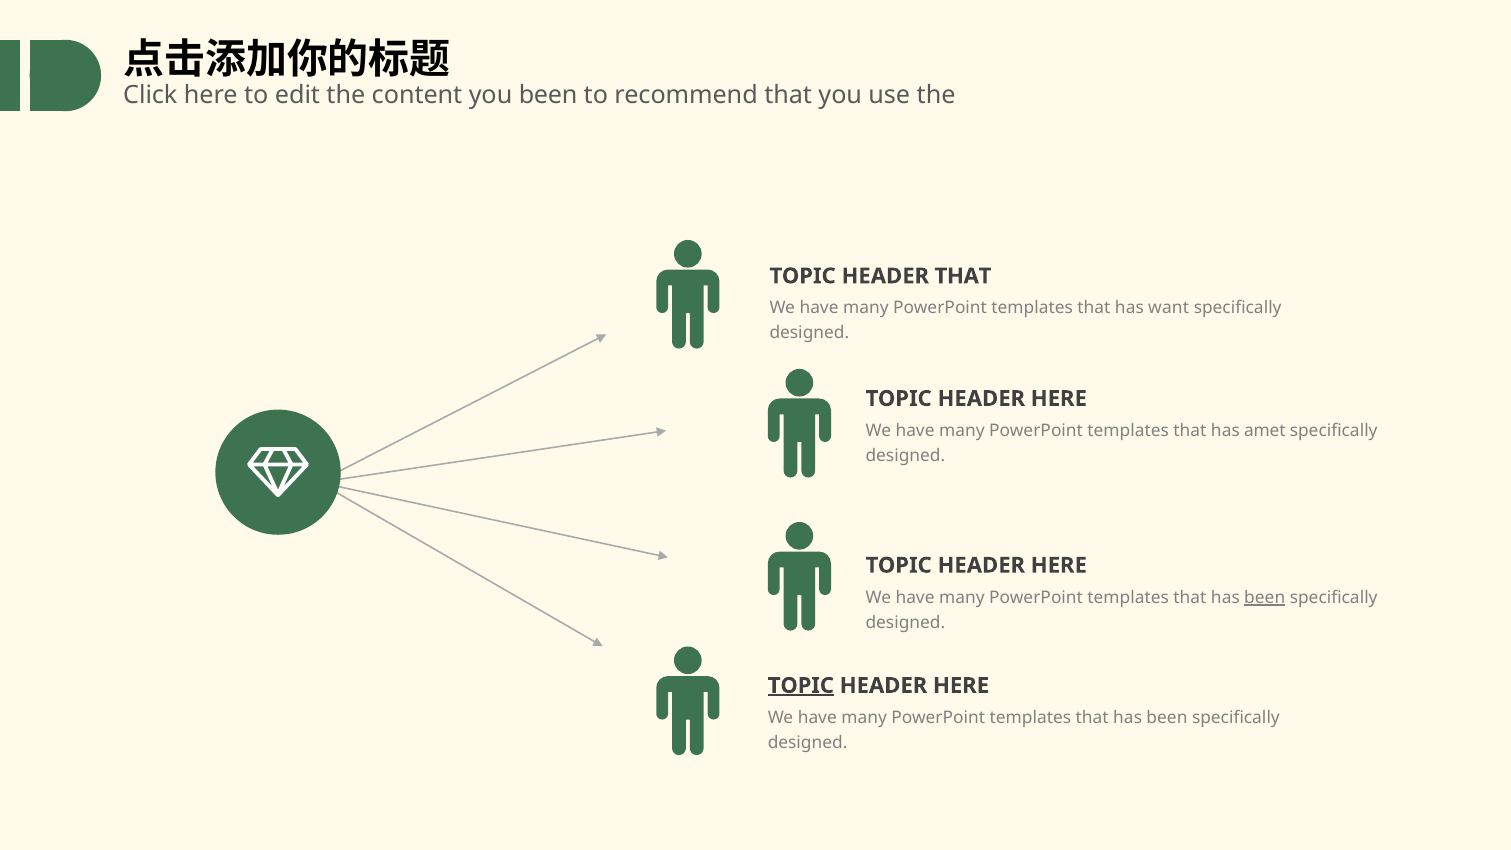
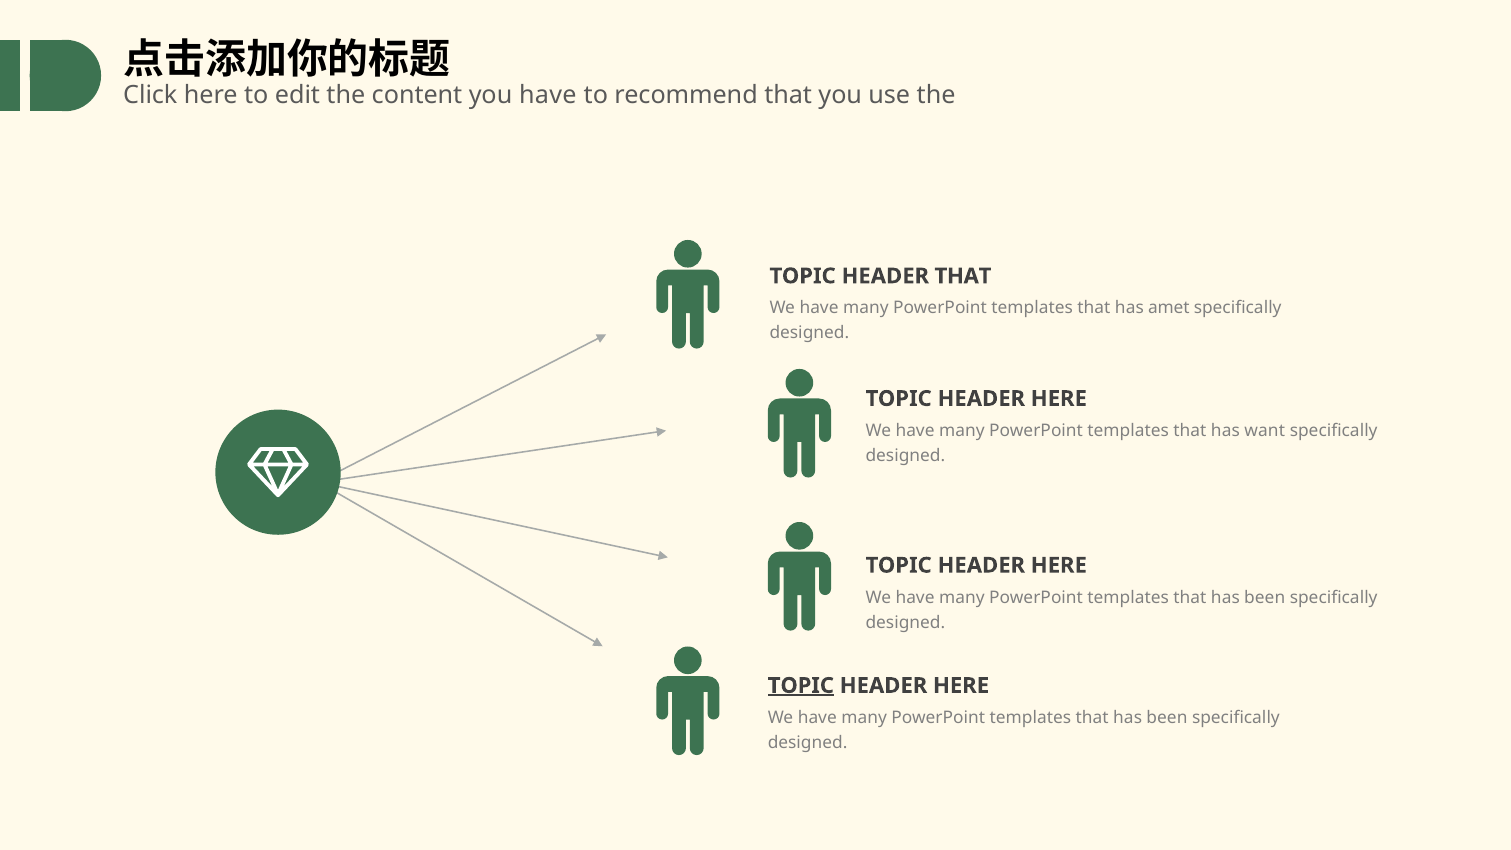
you been: been -> have
want: want -> amet
amet: amet -> want
been at (1265, 597) underline: present -> none
